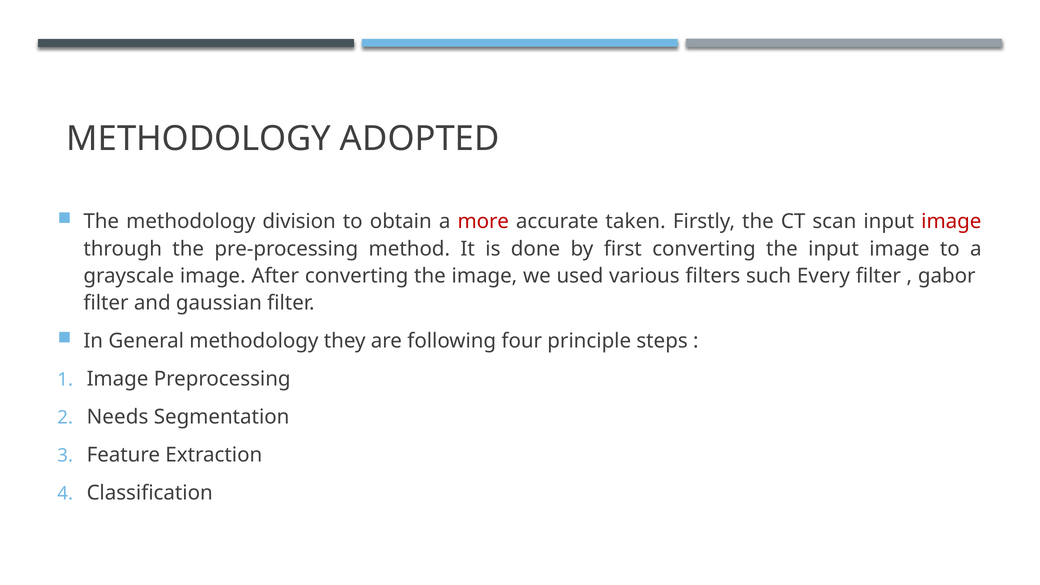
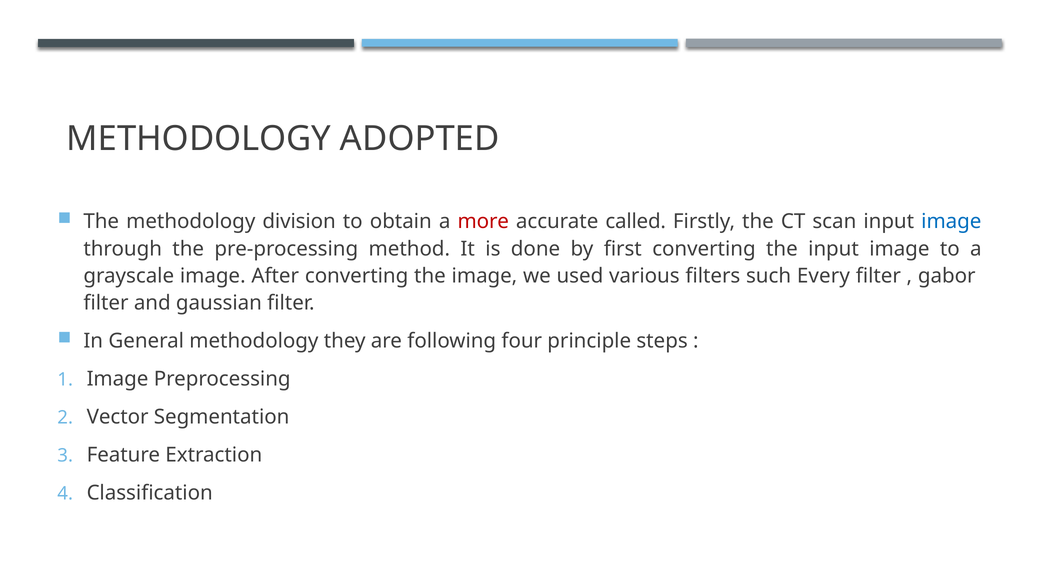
taken: taken -> called
image at (951, 222) colour: red -> blue
Needs: Needs -> Vector
